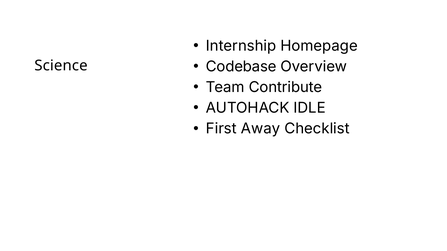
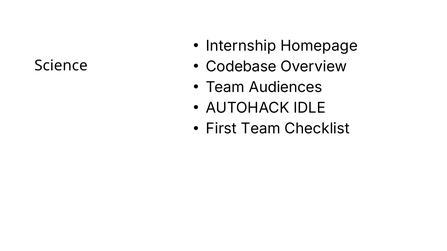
Contribute: Contribute -> Audiences
First Away: Away -> Team
